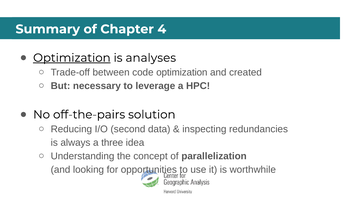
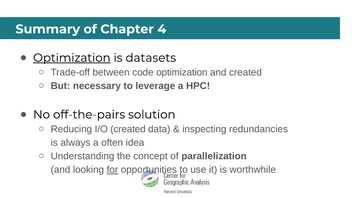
analyses: analyses -> datasets
I/O second: second -> created
three: three -> often
for underline: none -> present
